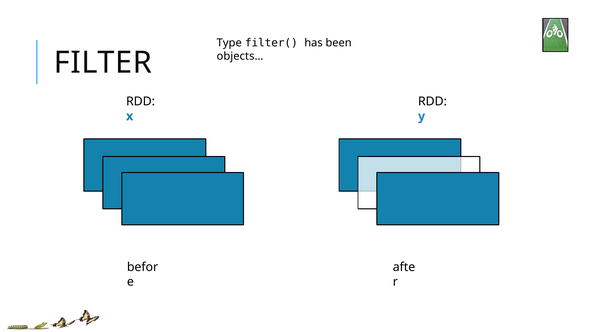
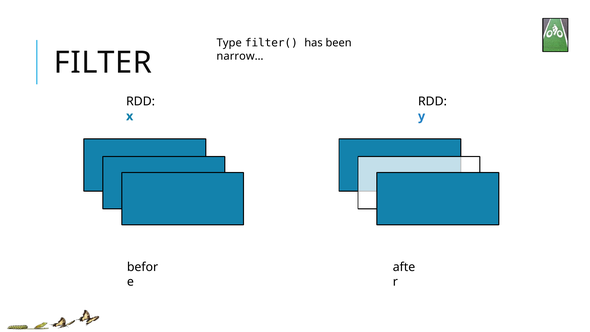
objects…: objects… -> narrow…
